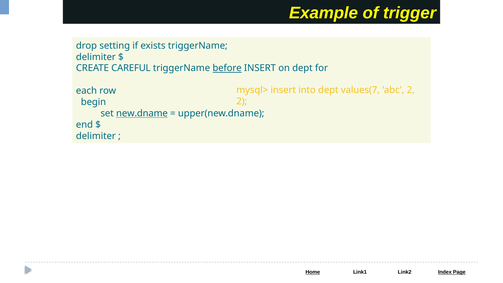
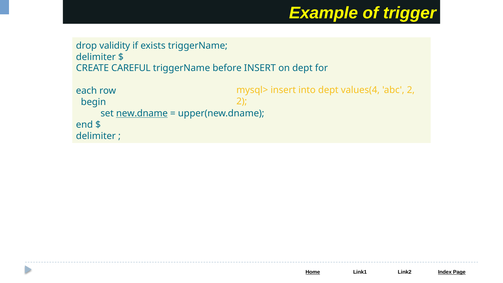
setting: setting -> validity
before underline: present -> none
values(7: values(7 -> values(4
